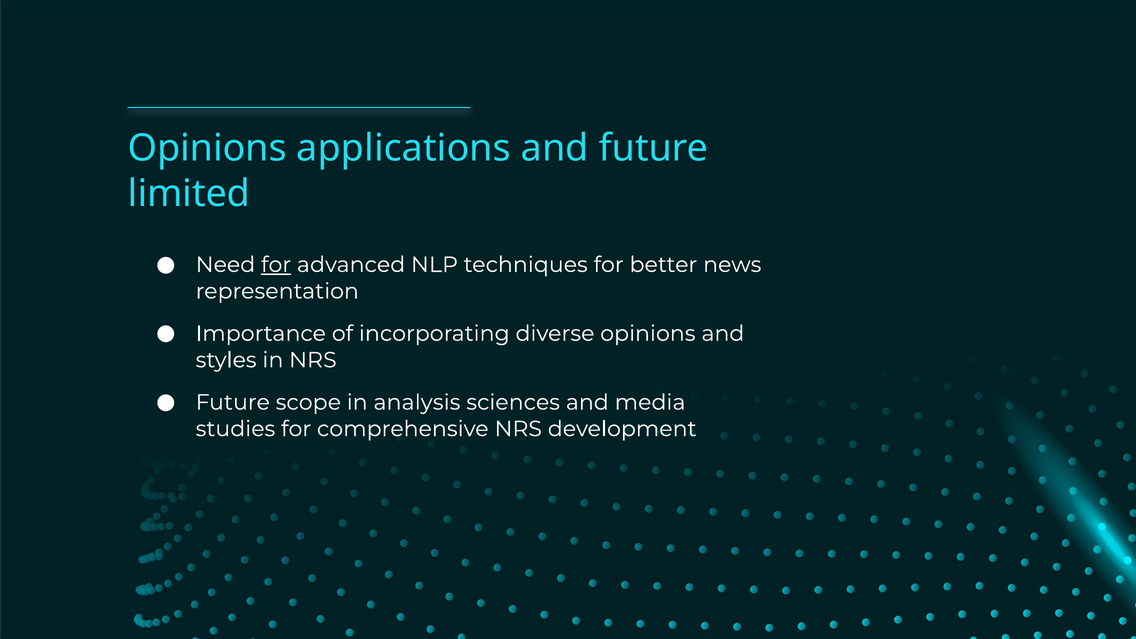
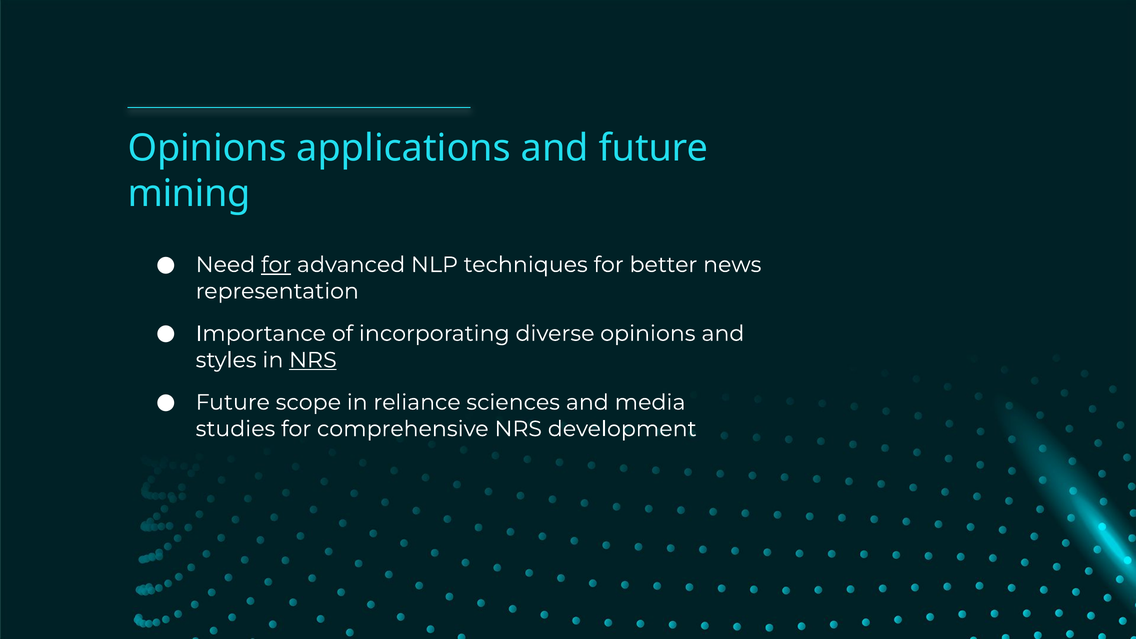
limited: limited -> mining
NRS at (313, 360) underline: none -> present
analysis: analysis -> reliance
